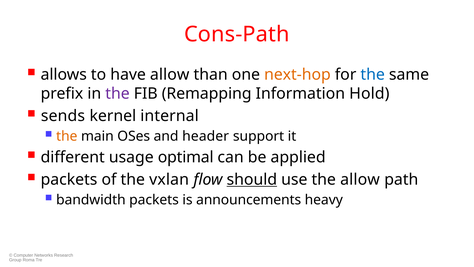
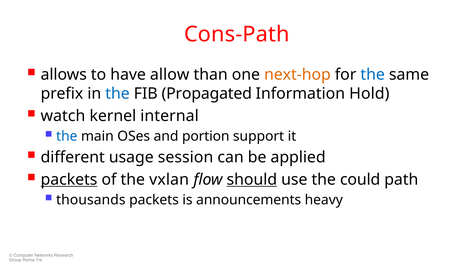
the at (118, 94) colour: purple -> blue
Remapping: Remapping -> Propagated
sends: sends -> watch
the at (67, 136) colour: orange -> blue
header: header -> portion
optimal: optimal -> session
packets at (69, 179) underline: none -> present
the allow: allow -> could
bandwidth: bandwidth -> thousands
